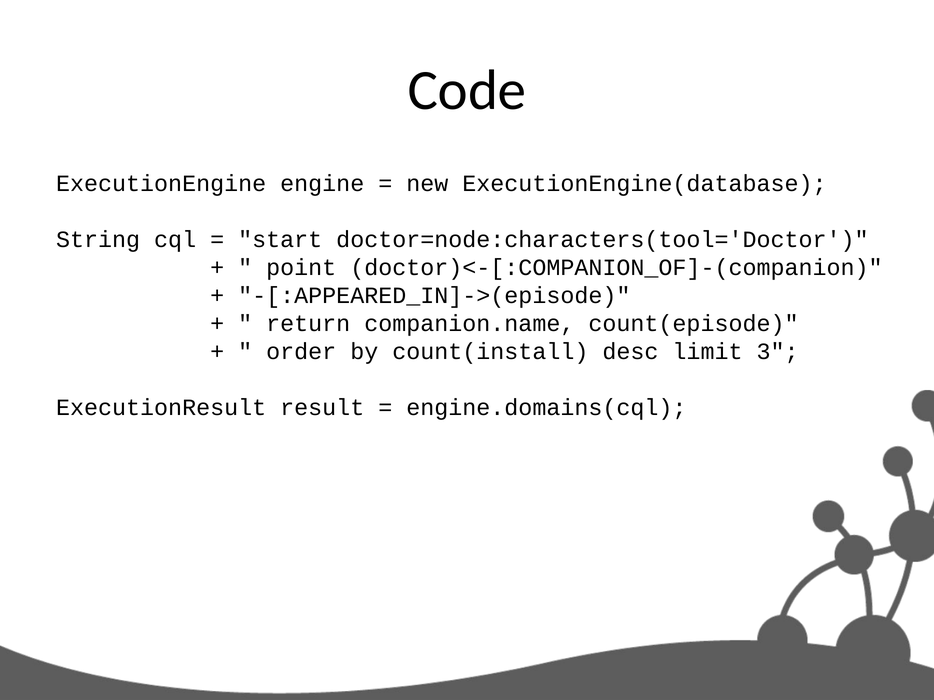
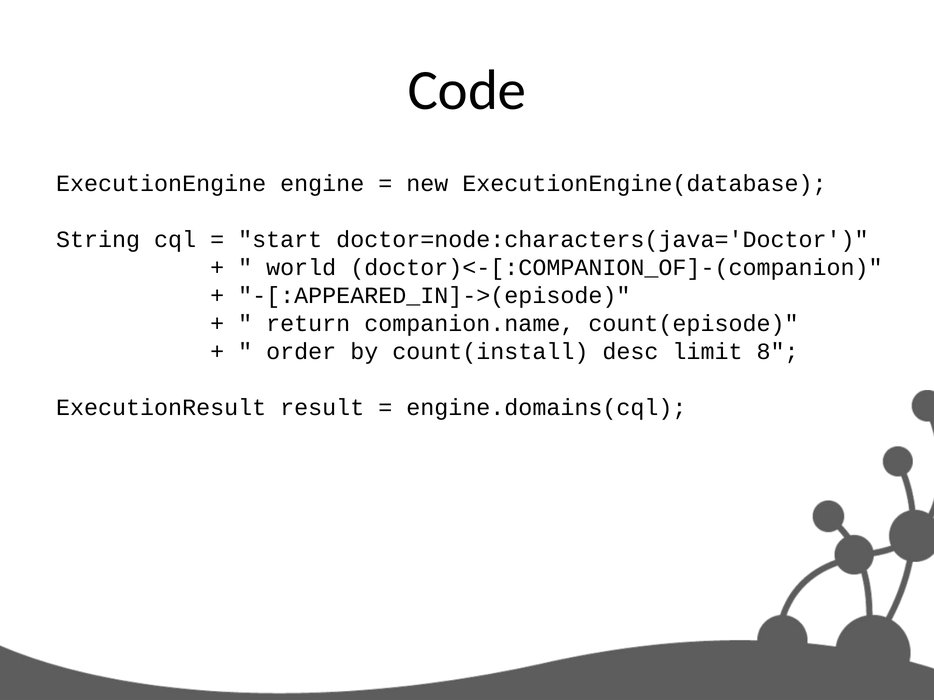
doctor=node:characters(tool='Doctor: doctor=node:characters(tool='Doctor -> doctor=node:characters(java='Doctor
point: point -> world
3: 3 -> 8
